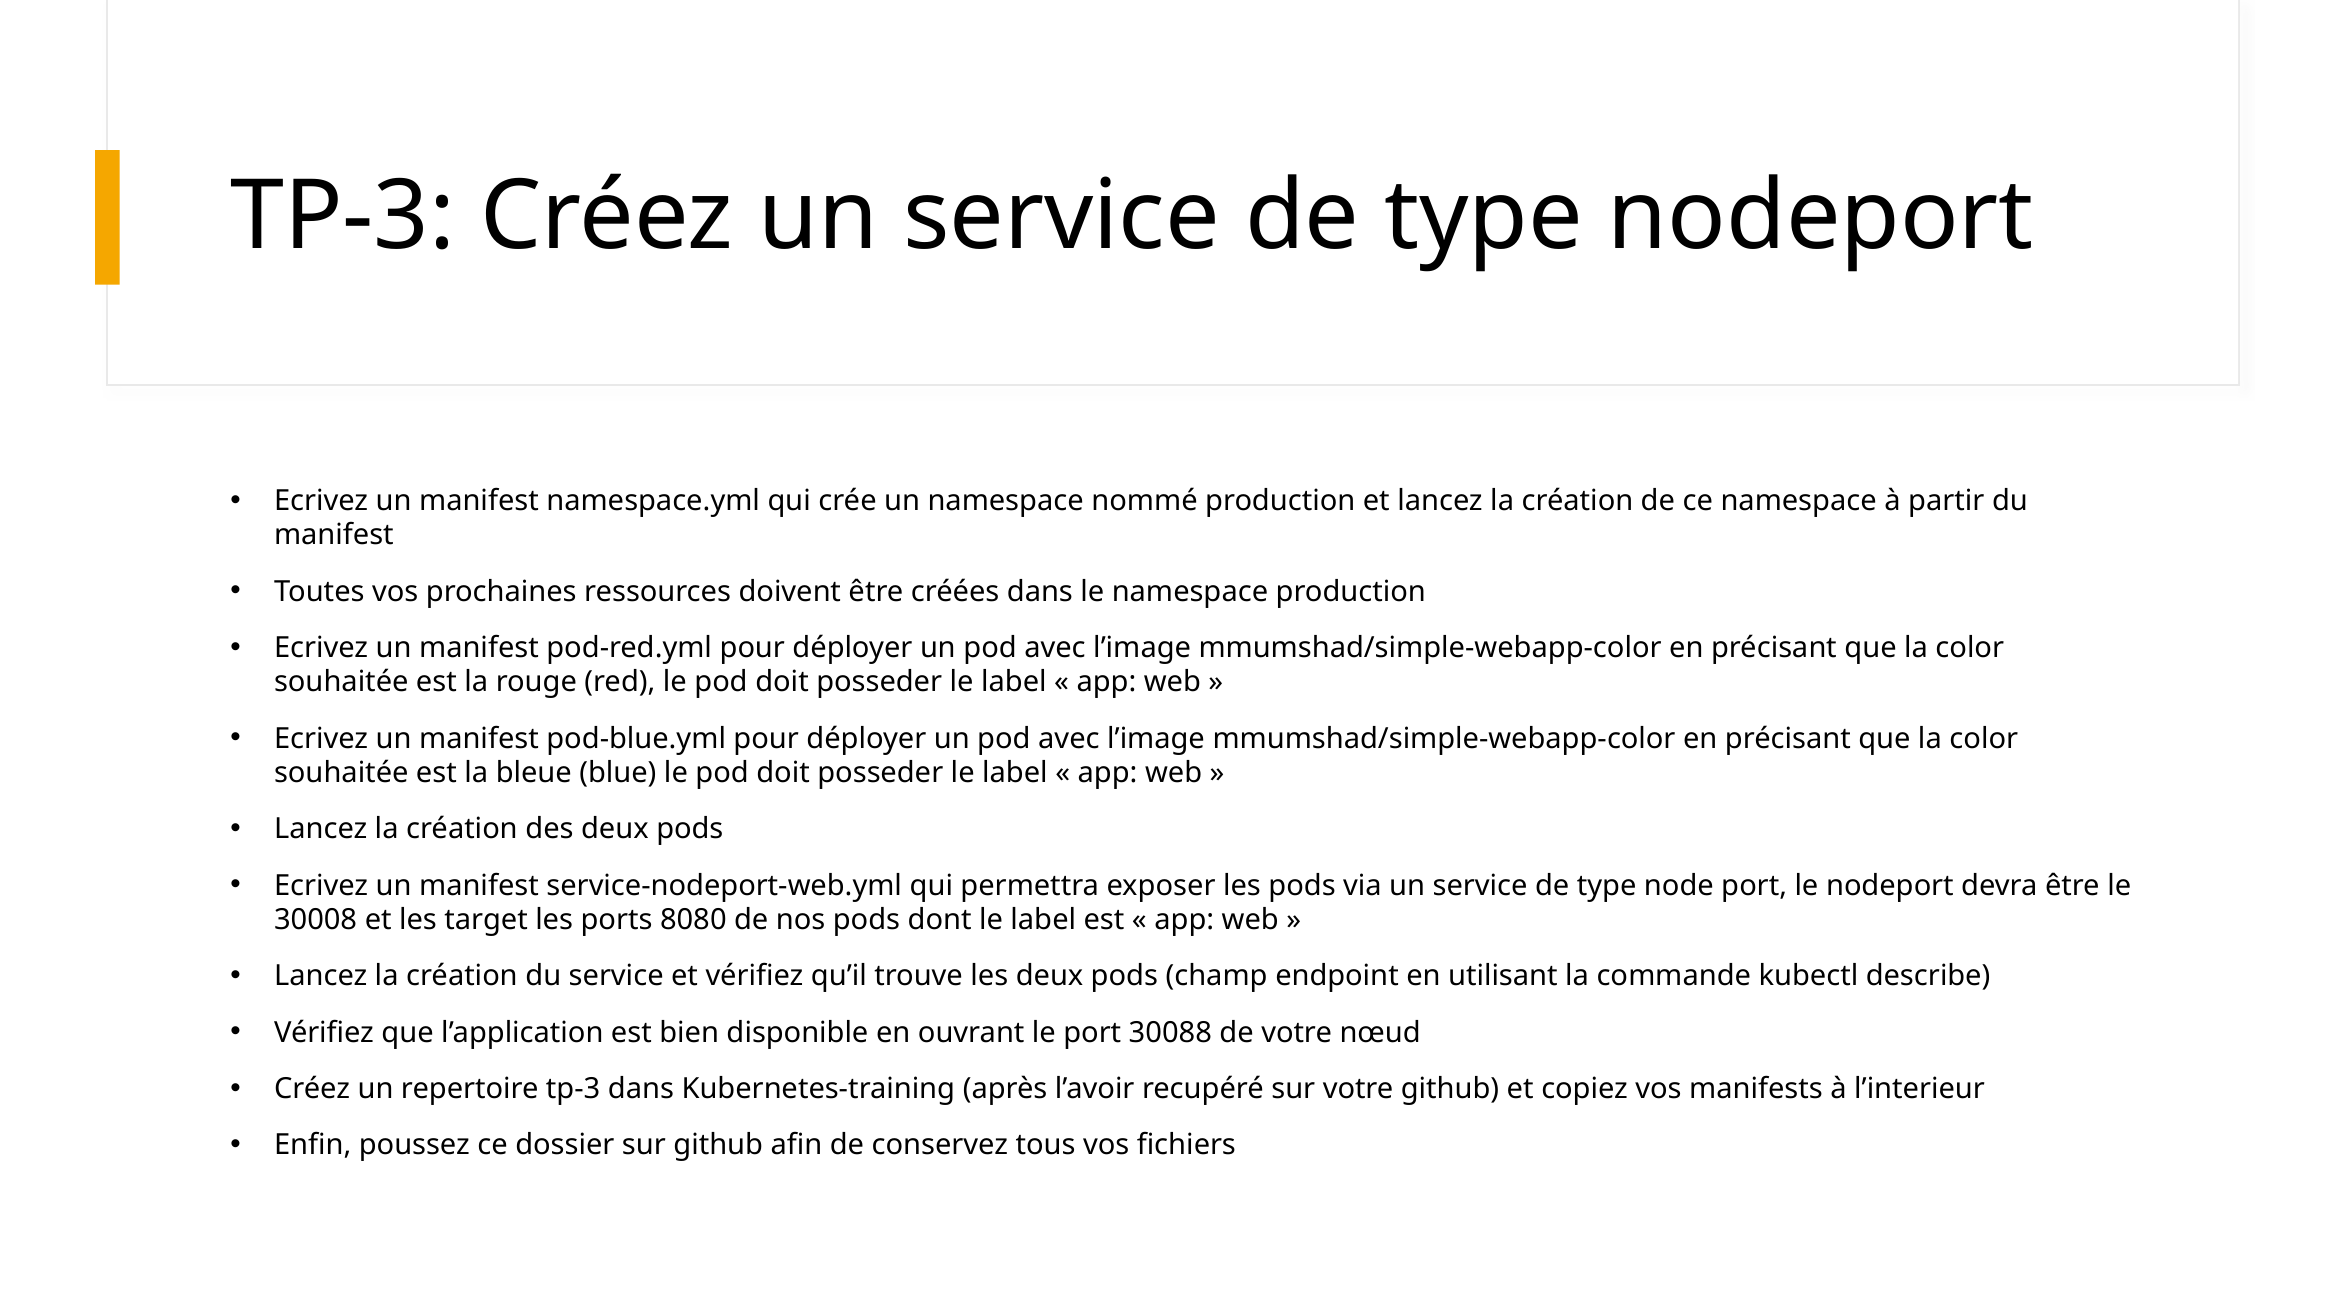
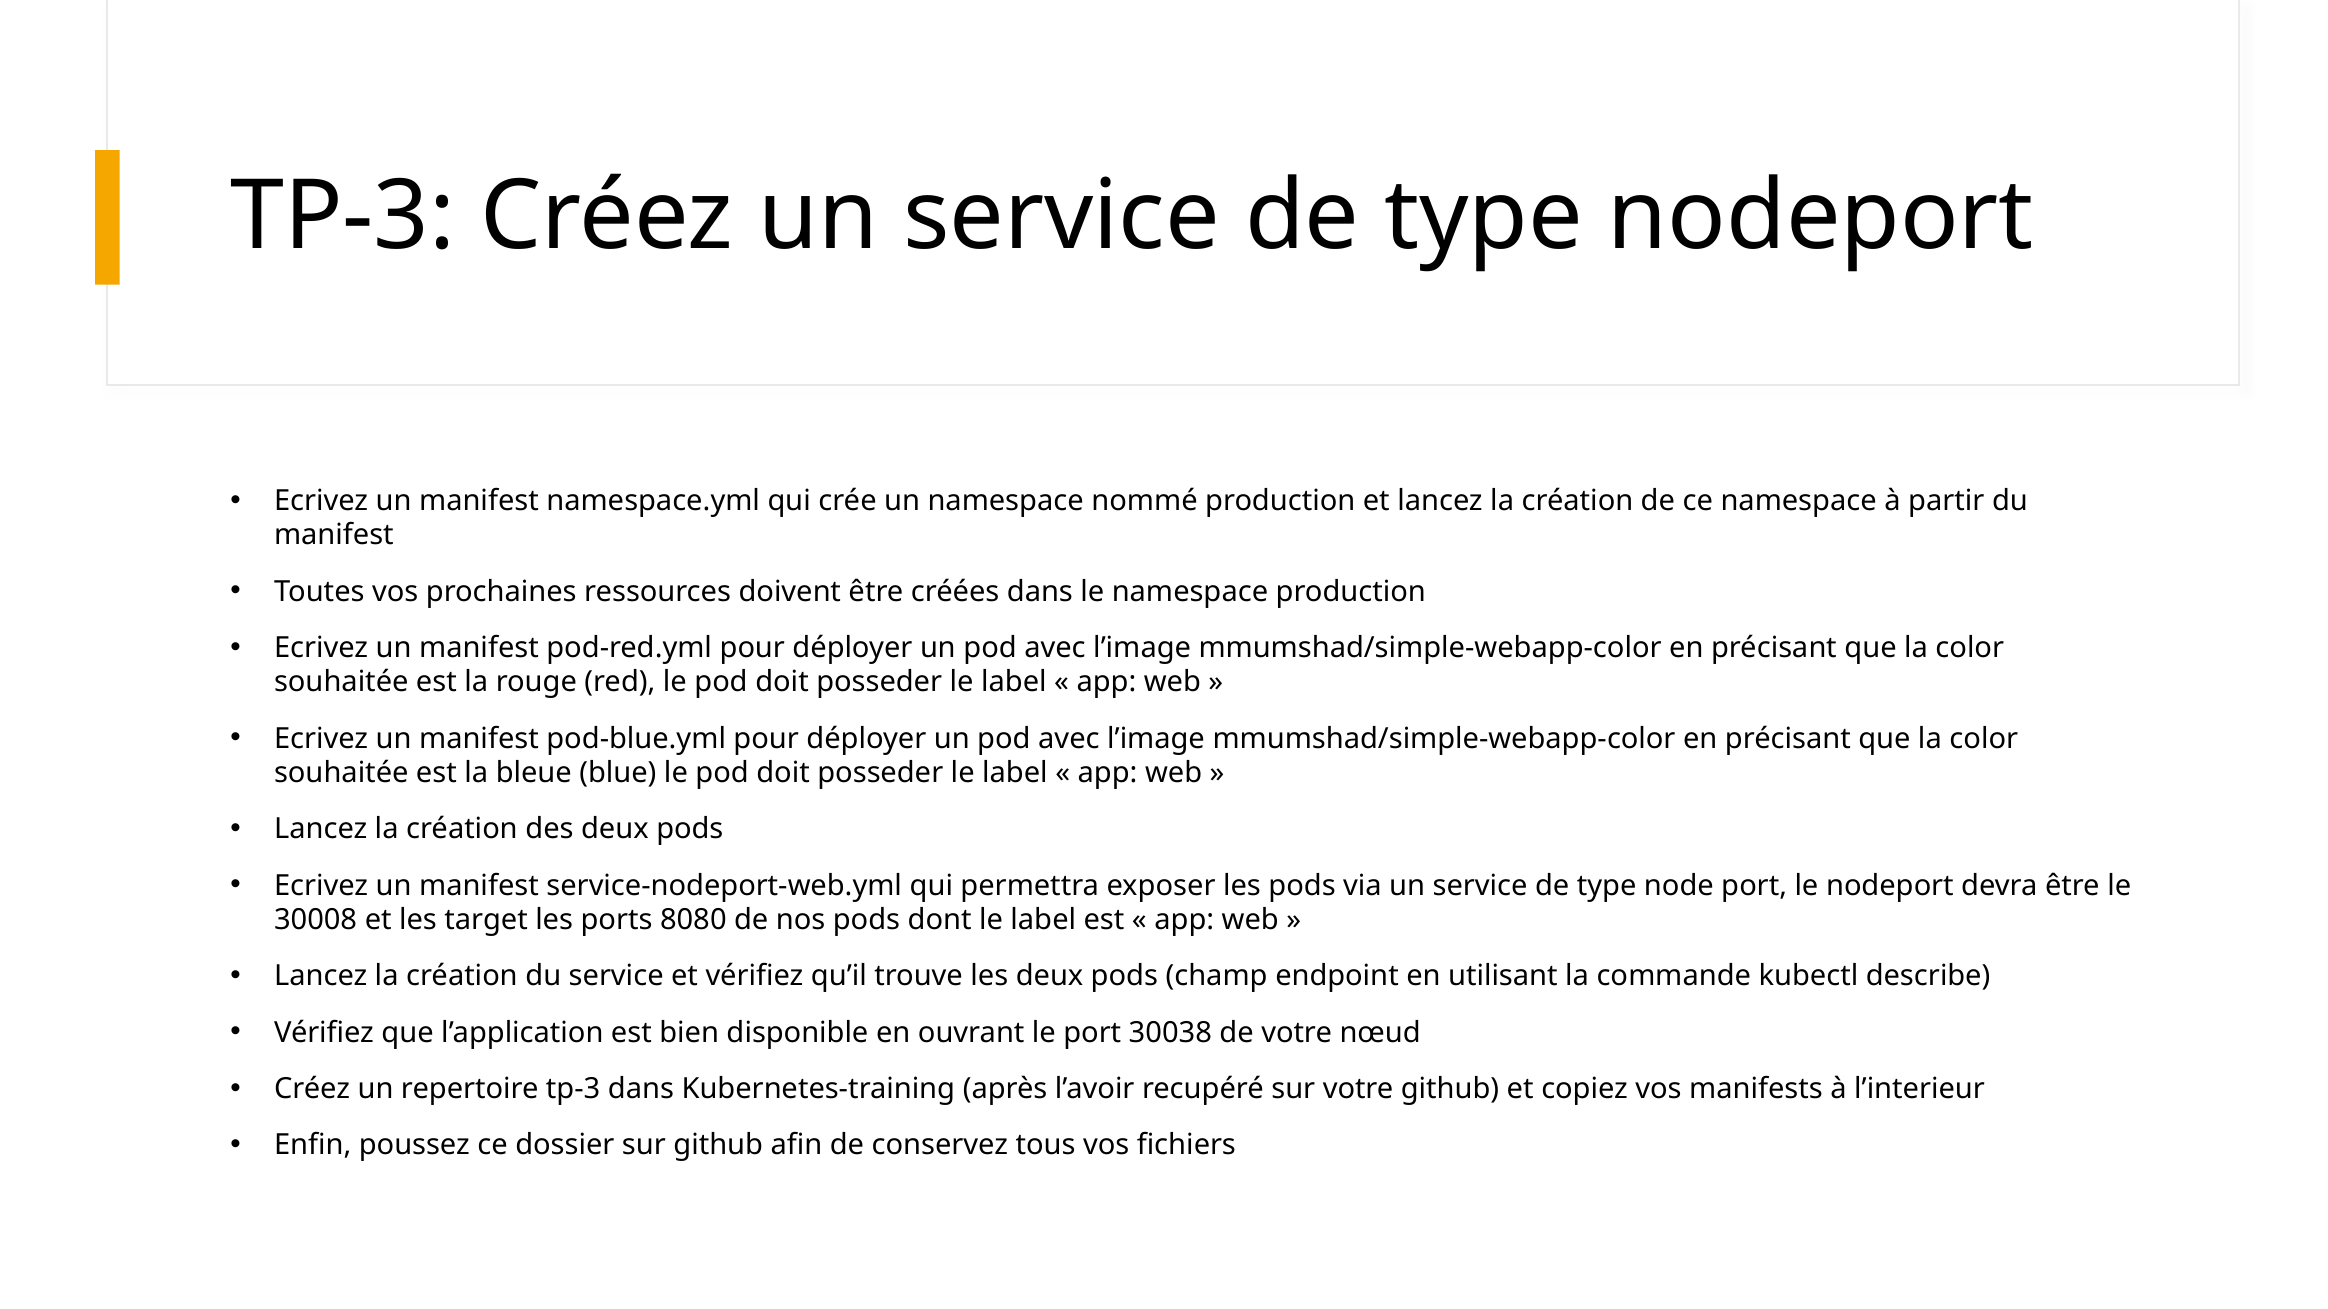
30088: 30088 -> 30038
